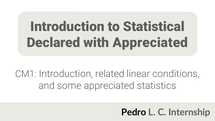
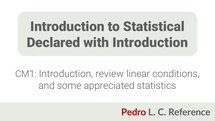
with Appreciated: Appreciated -> Introduction
related: related -> review
Pedro colour: black -> red
Internship: Internship -> Reference
